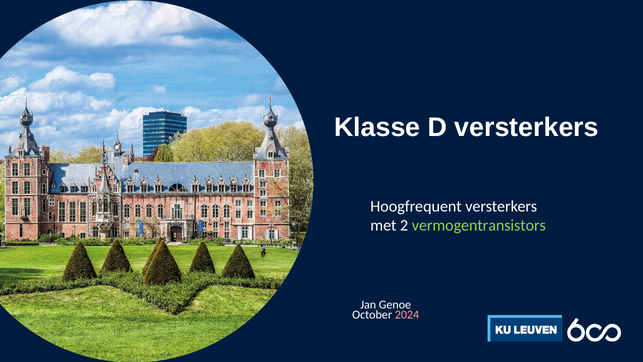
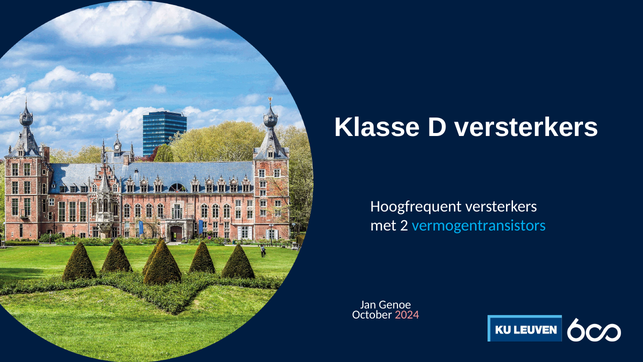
vermogentransistors colour: light green -> light blue
